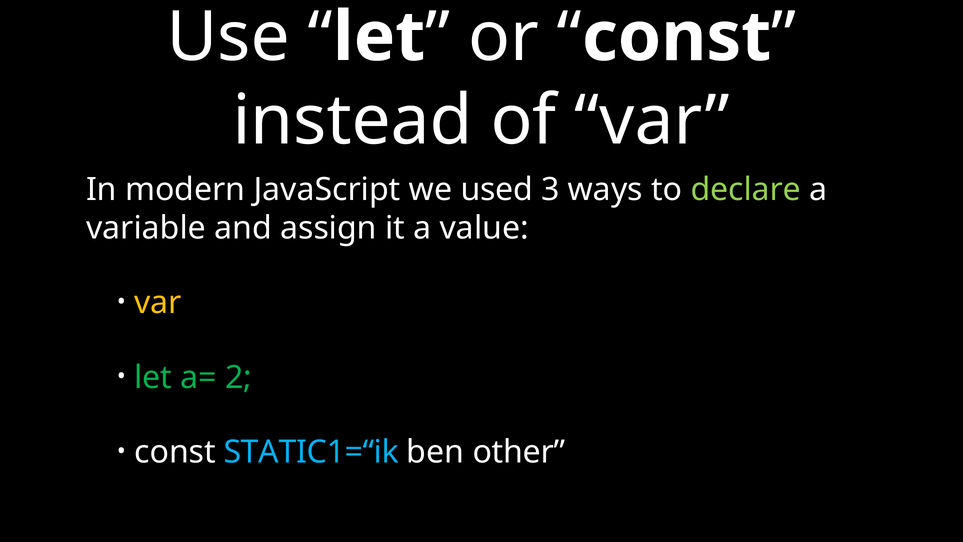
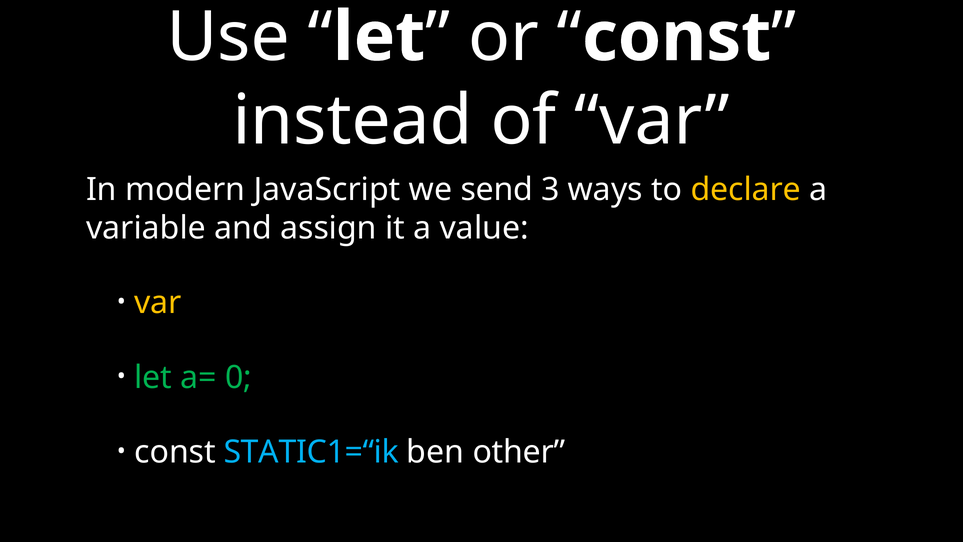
used: used -> send
declare colour: light green -> yellow
2: 2 -> 0
